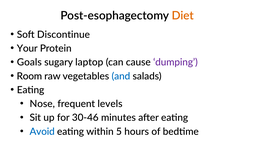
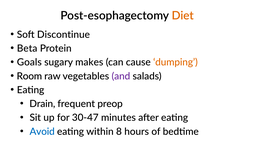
Your: Your -> Beta
laptop: laptop -> makes
dumping colour: purple -> orange
and colour: blue -> purple
Nose: Nose -> Drain
levels: levels -> preop
30-46: 30-46 -> 30-47
5: 5 -> 8
